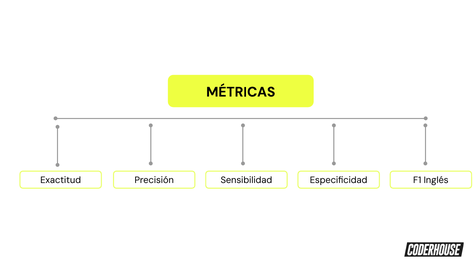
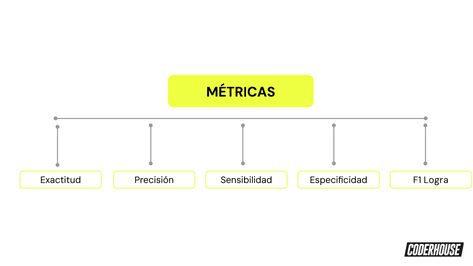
Inglés: Inglés -> Logra
